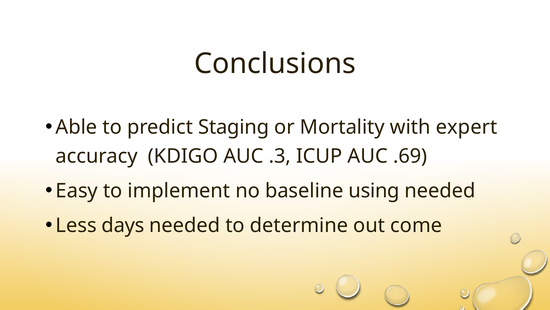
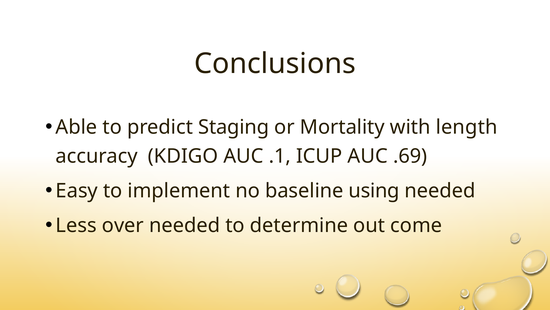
expert: expert -> length
.3: .3 -> .1
days: days -> over
